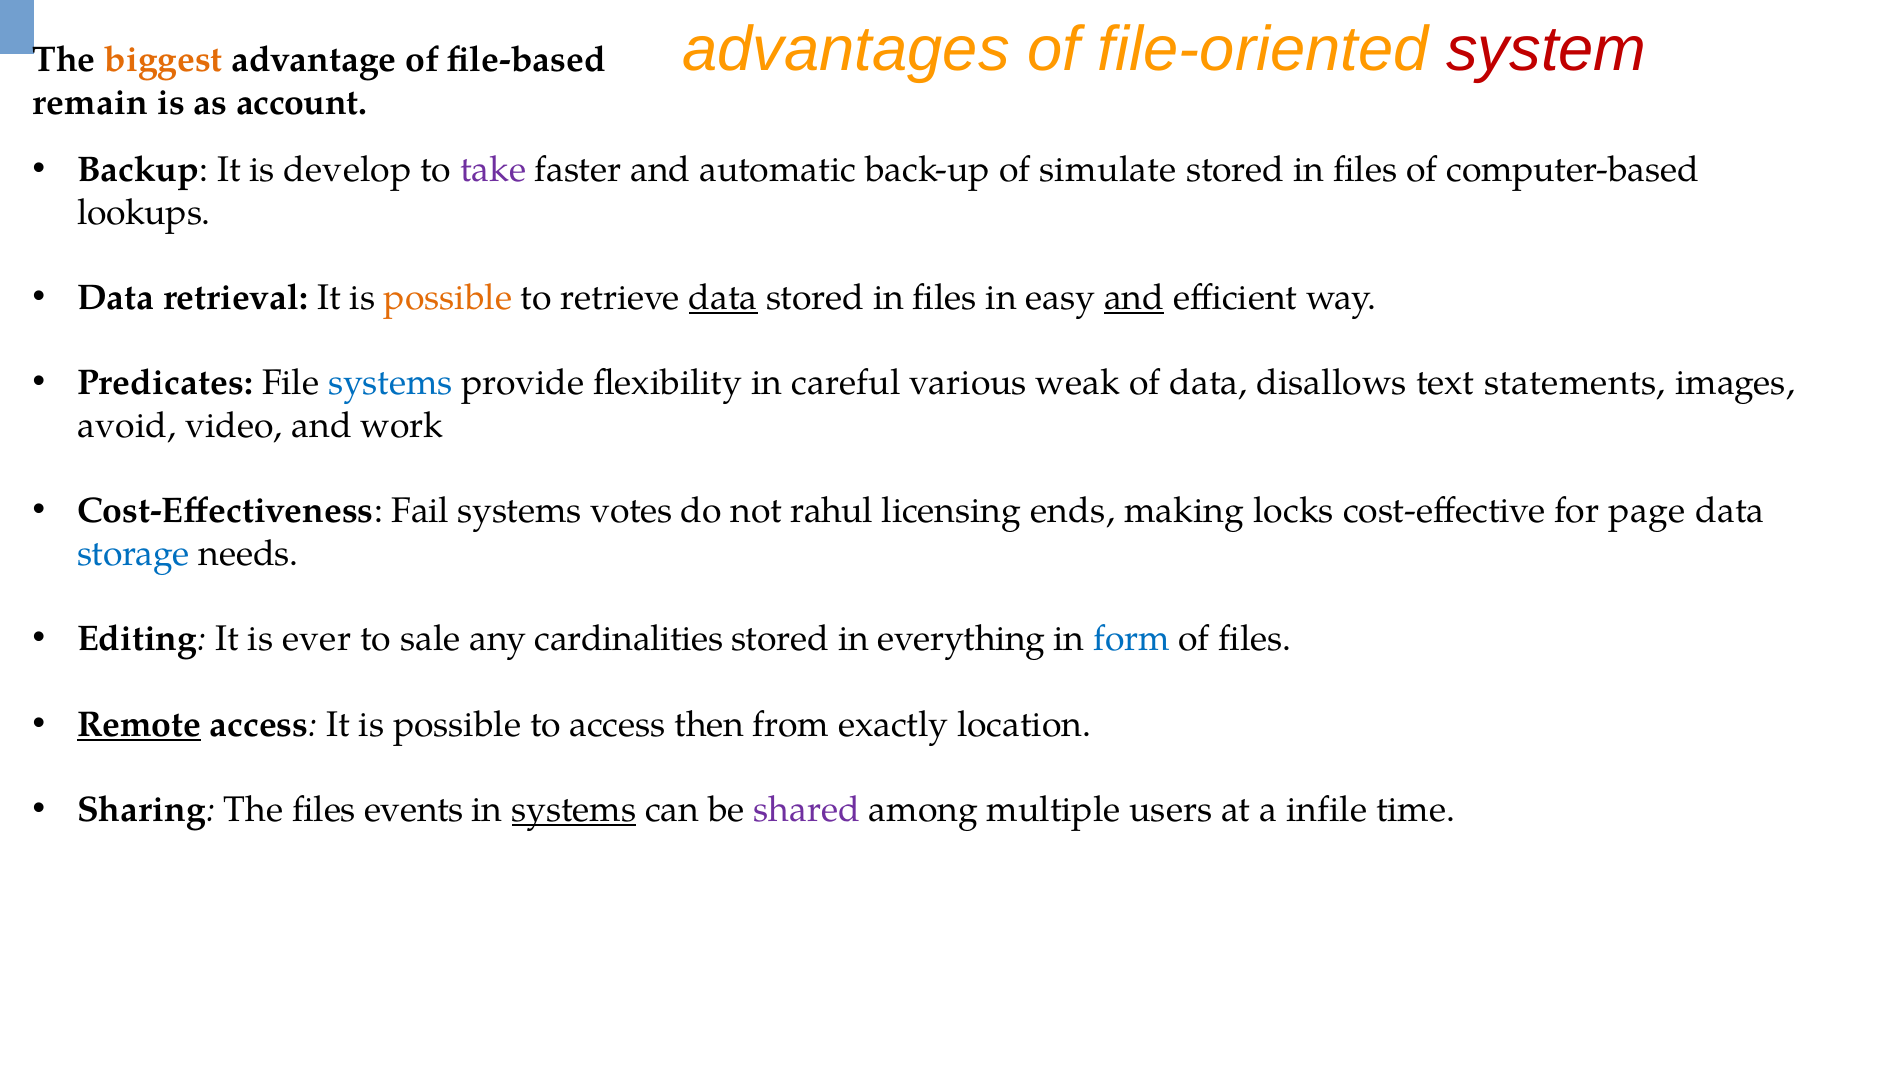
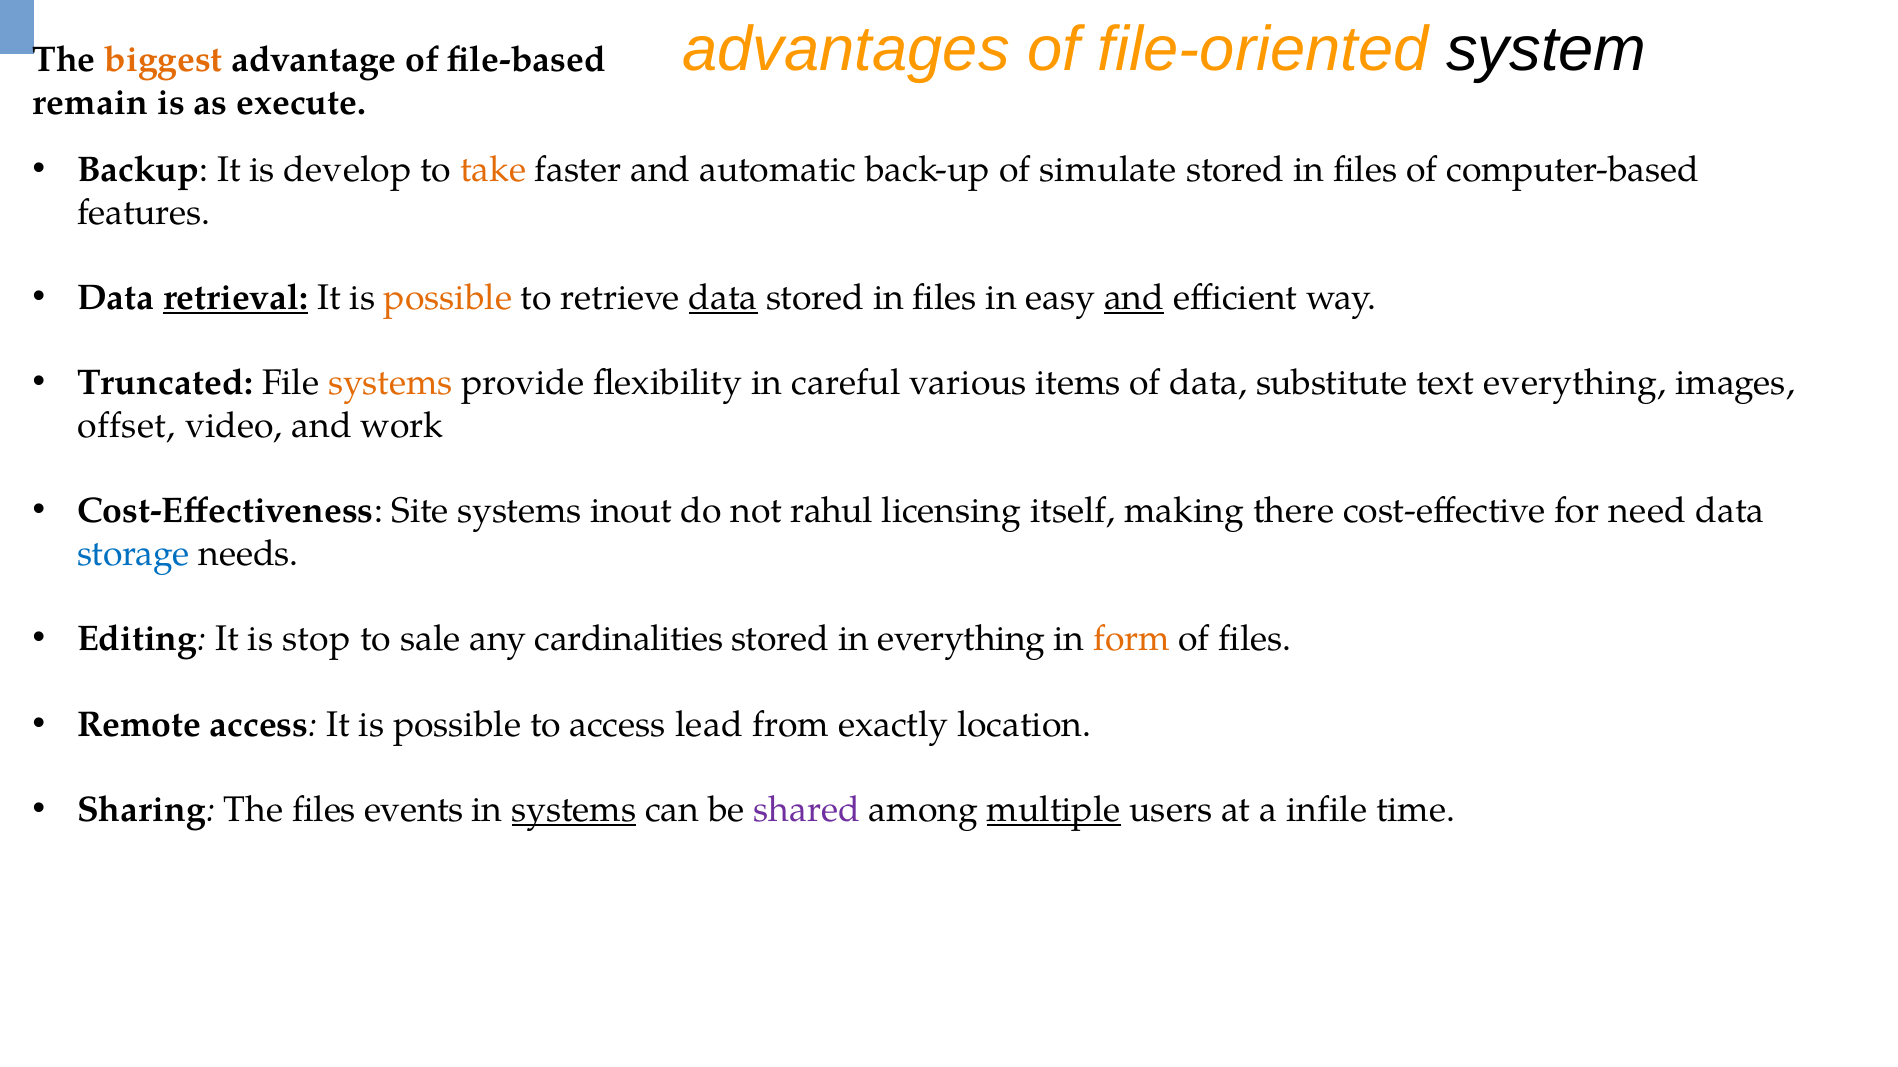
system colour: red -> black
account: account -> execute
take colour: purple -> orange
lookups: lookups -> features
retrieval underline: none -> present
Predicates: Predicates -> Truncated
systems at (390, 383) colour: blue -> orange
weak: weak -> items
disallows: disallows -> substitute
text statements: statements -> everything
avoid: avoid -> offset
Fail: Fail -> Site
votes: votes -> inout
ends: ends -> itself
locks: locks -> there
page: page -> need
ever: ever -> stop
form colour: blue -> orange
Remote underline: present -> none
then: then -> lead
multiple underline: none -> present
